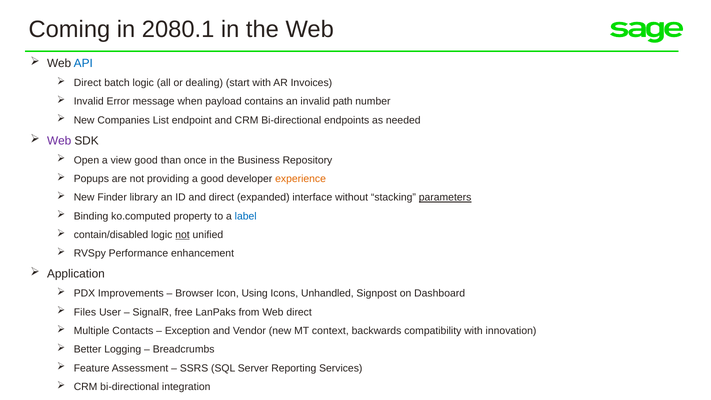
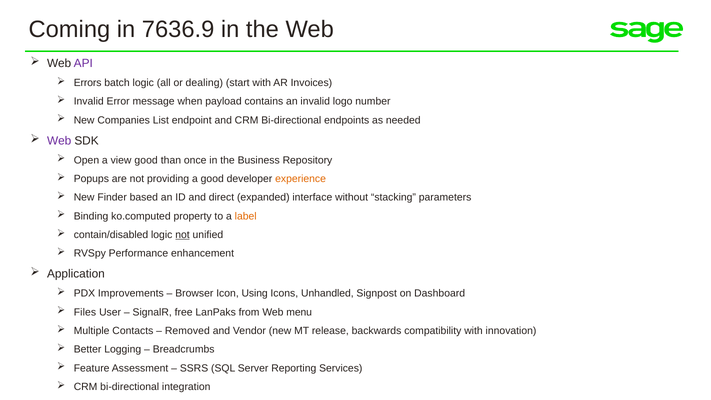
2080.1: 2080.1 -> 7636.9
API colour: blue -> purple
Direct at (88, 83): Direct -> Errors
path: path -> logo
library: library -> based
parameters underline: present -> none
label colour: blue -> orange
Web direct: direct -> menu
Exception: Exception -> Removed
context: context -> release
